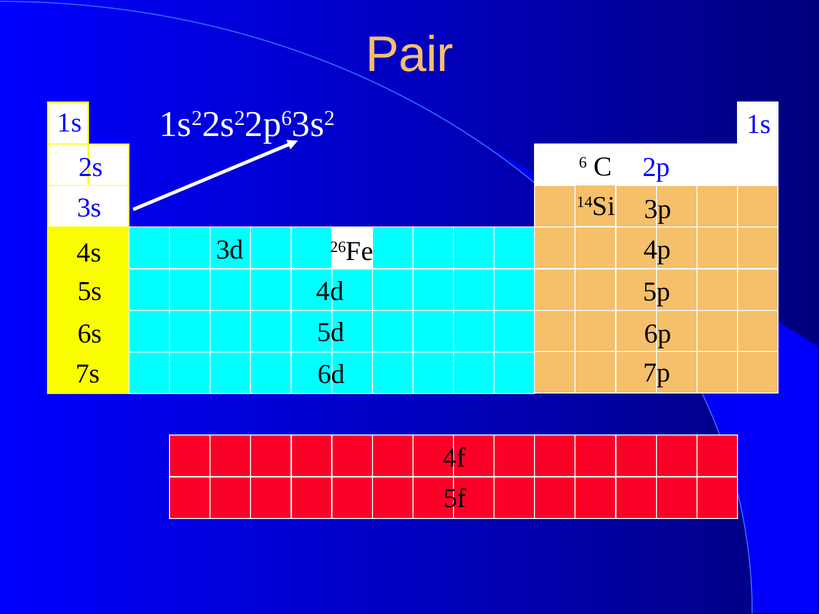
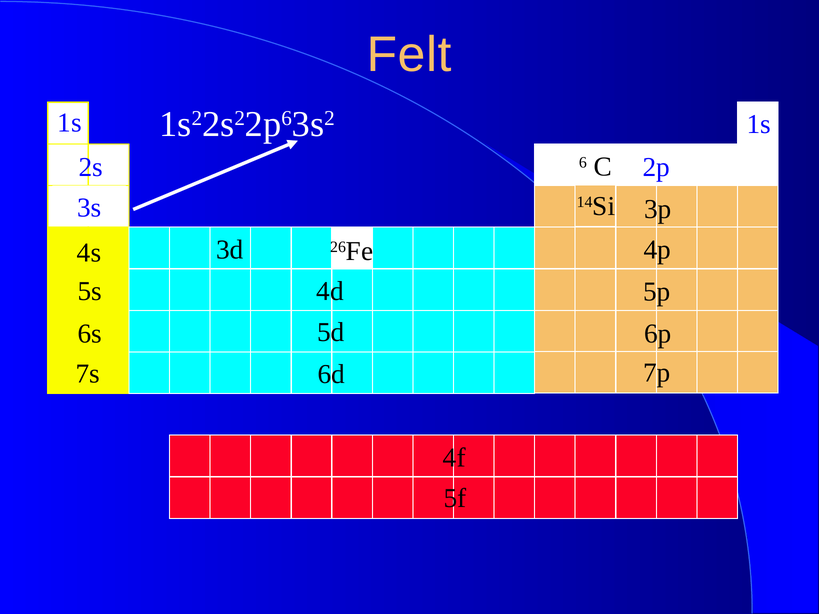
Pair: Pair -> Felt
